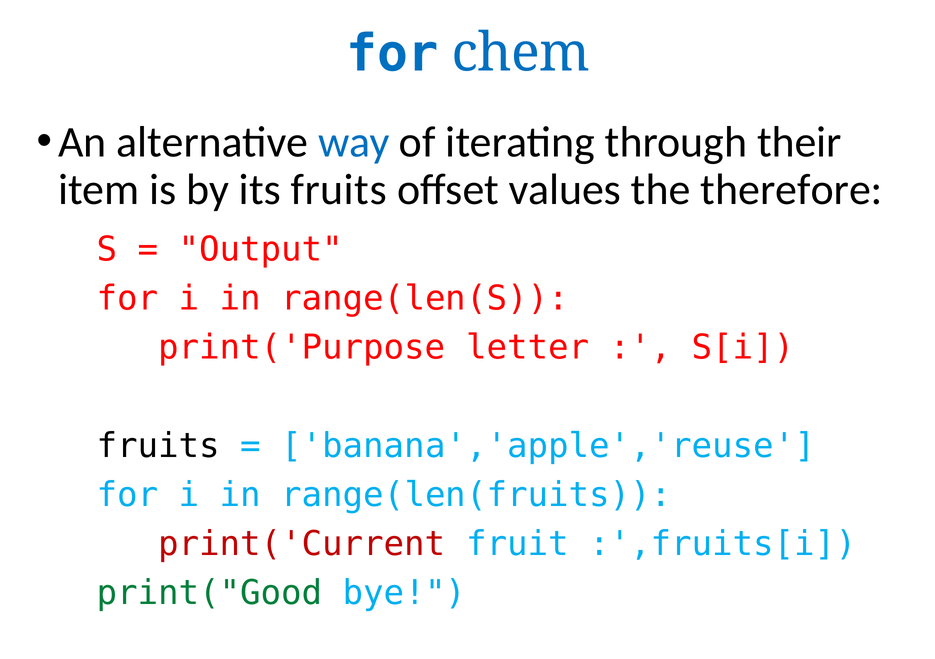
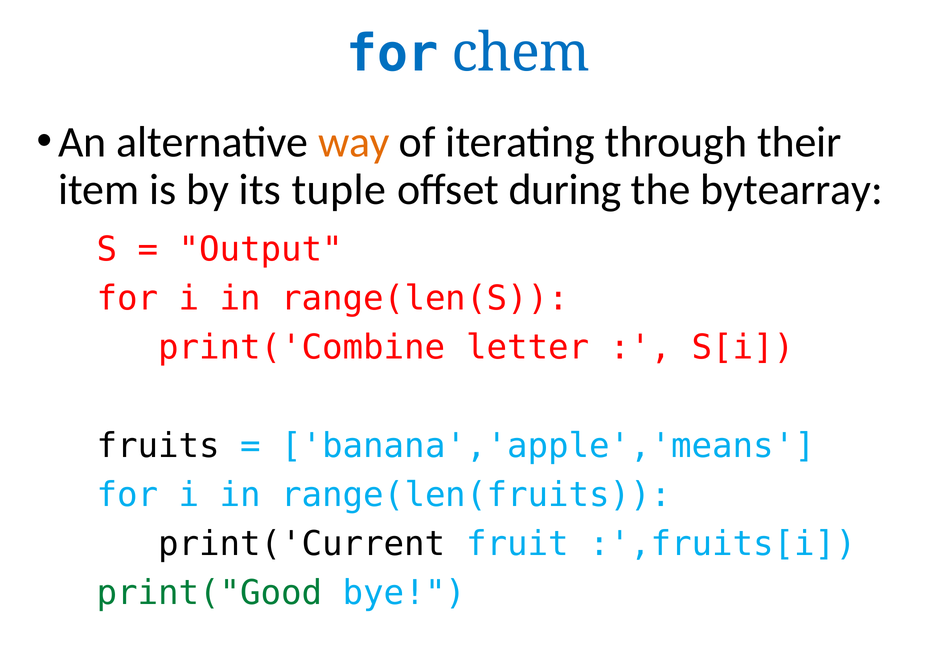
way colour: blue -> orange
its fruits: fruits -> tuple
values: values -> during
therefore: therefore -> bytearray
print('Purpose: print('Purpose -> print('Combine
banana','apple','reuse: banana','apple','reuse -> banana','apple','means
print('Current colour: red -> black
